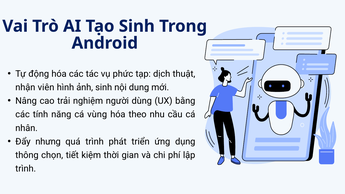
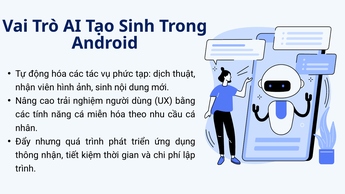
vùng: vùng -> miễn
thông chọn: chọn -> nhận
